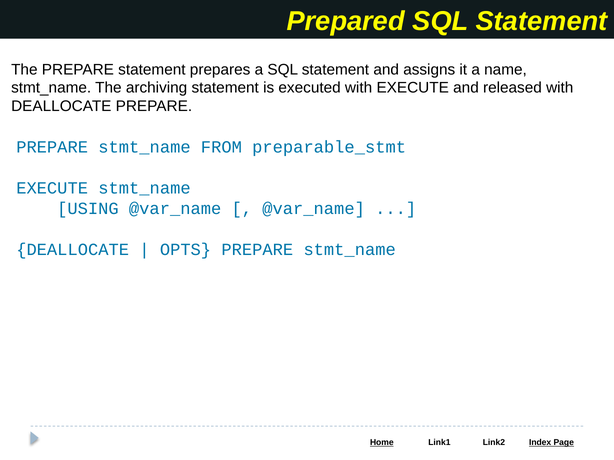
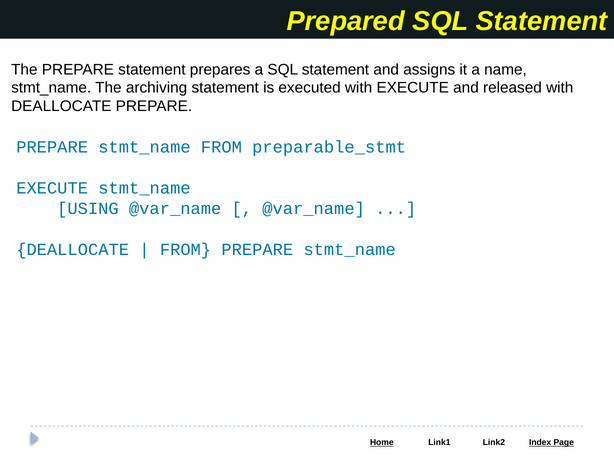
OPTS at (186, 250): OPTS -> FROM
